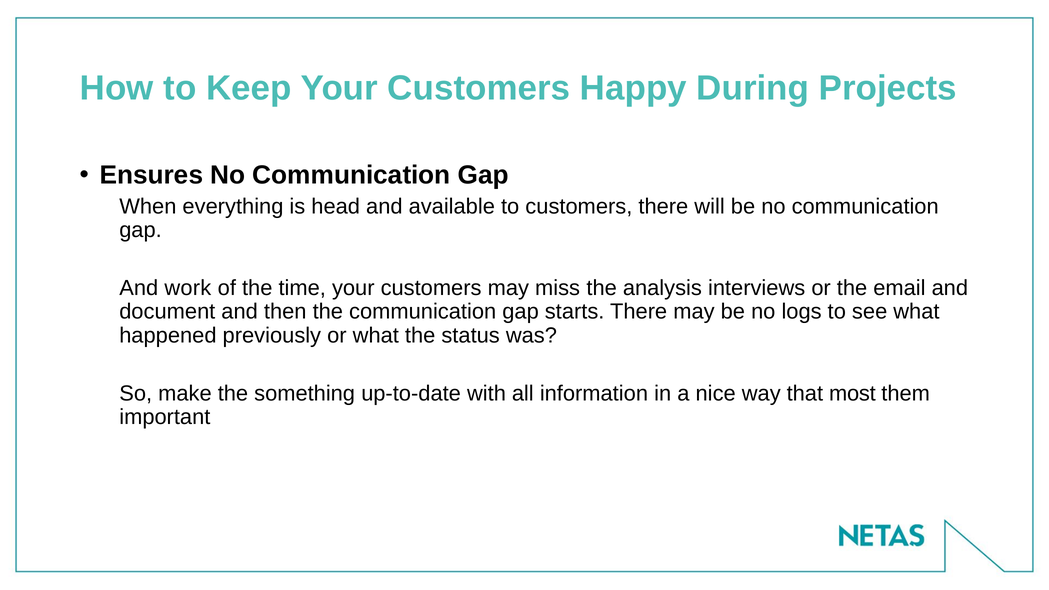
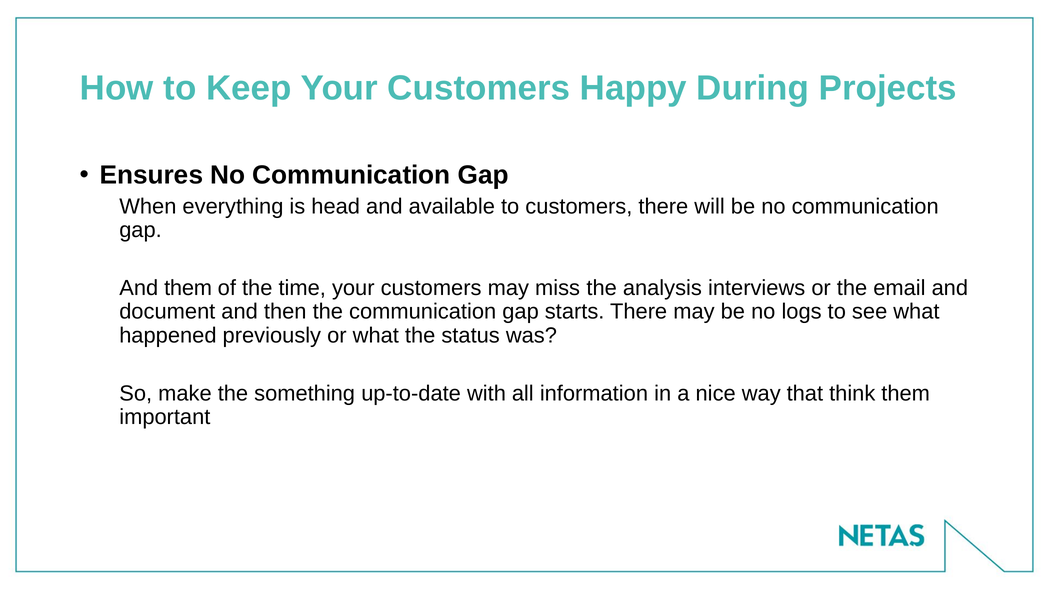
And work: work -> them
most: most -> think
